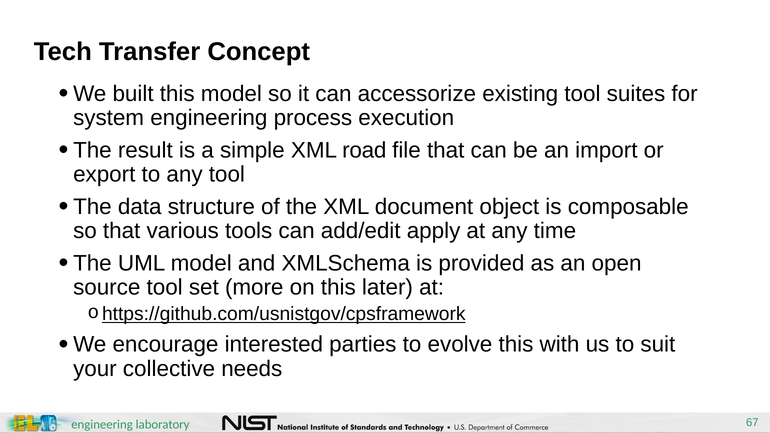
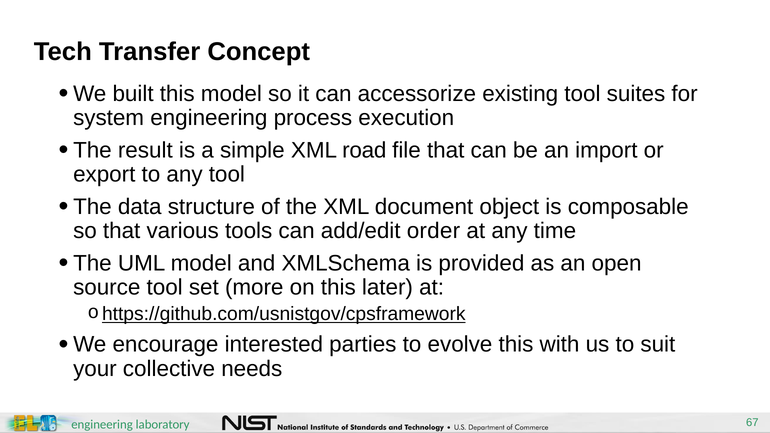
apply: apply -> order
